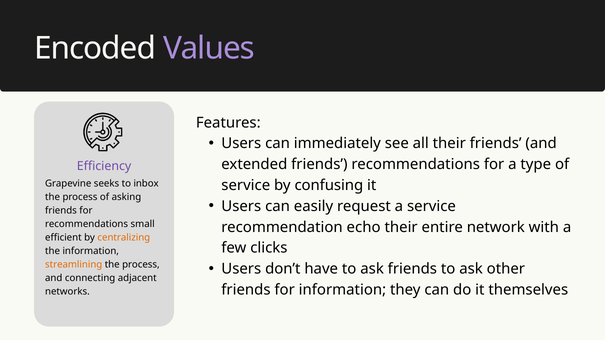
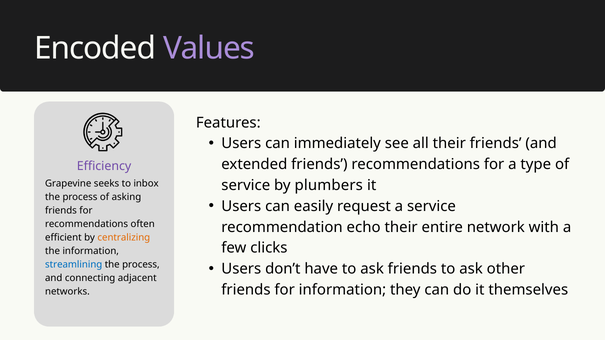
confusing: confusing -> plumbers
small: small -> often
streamlining colour: orange -> blue
